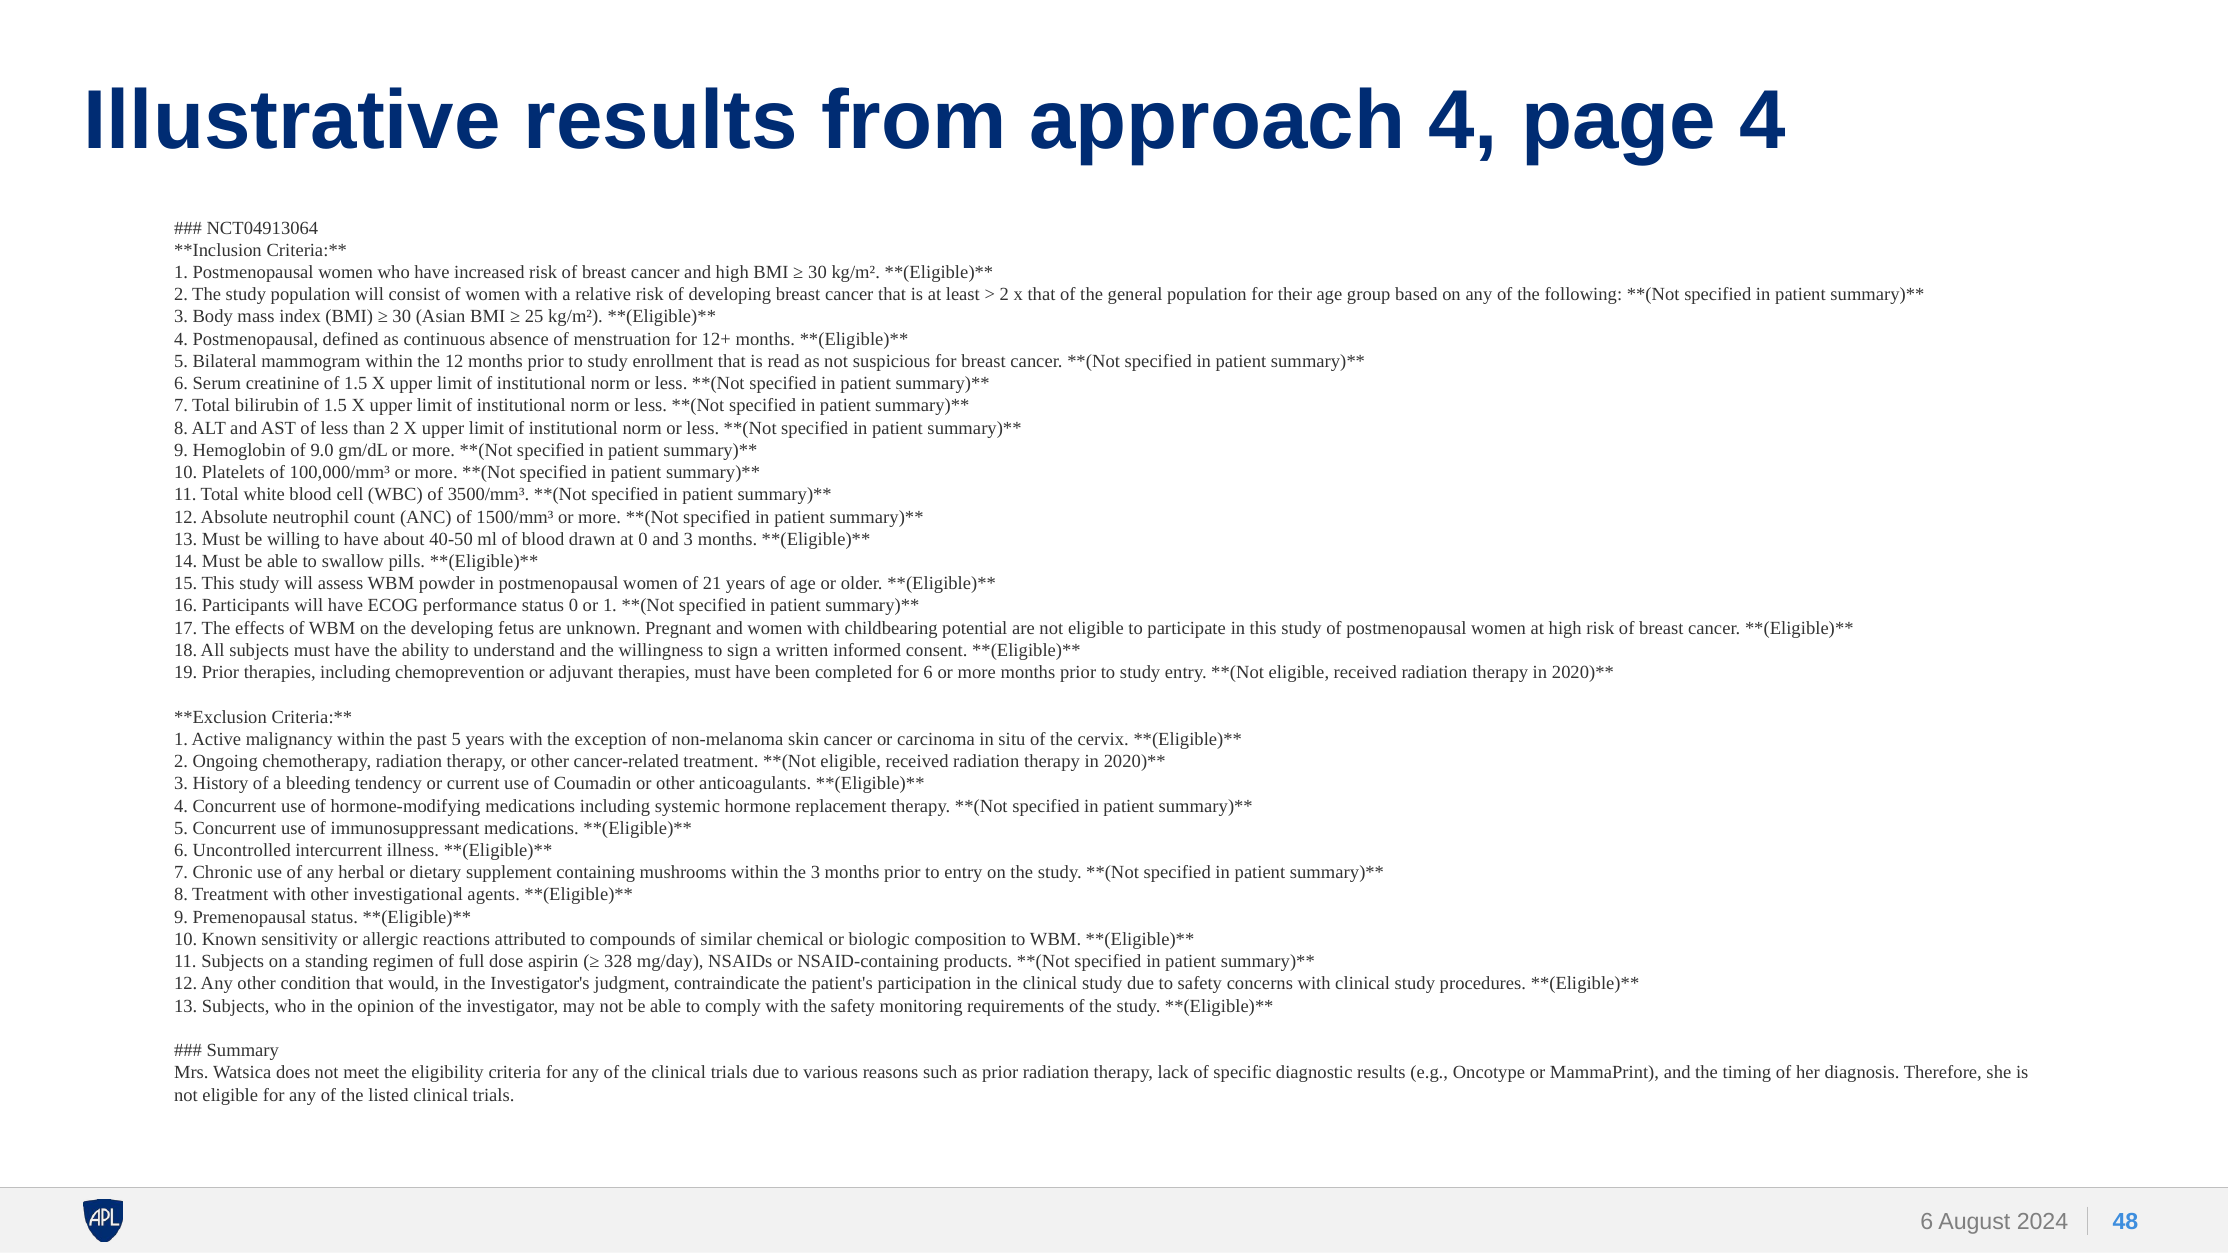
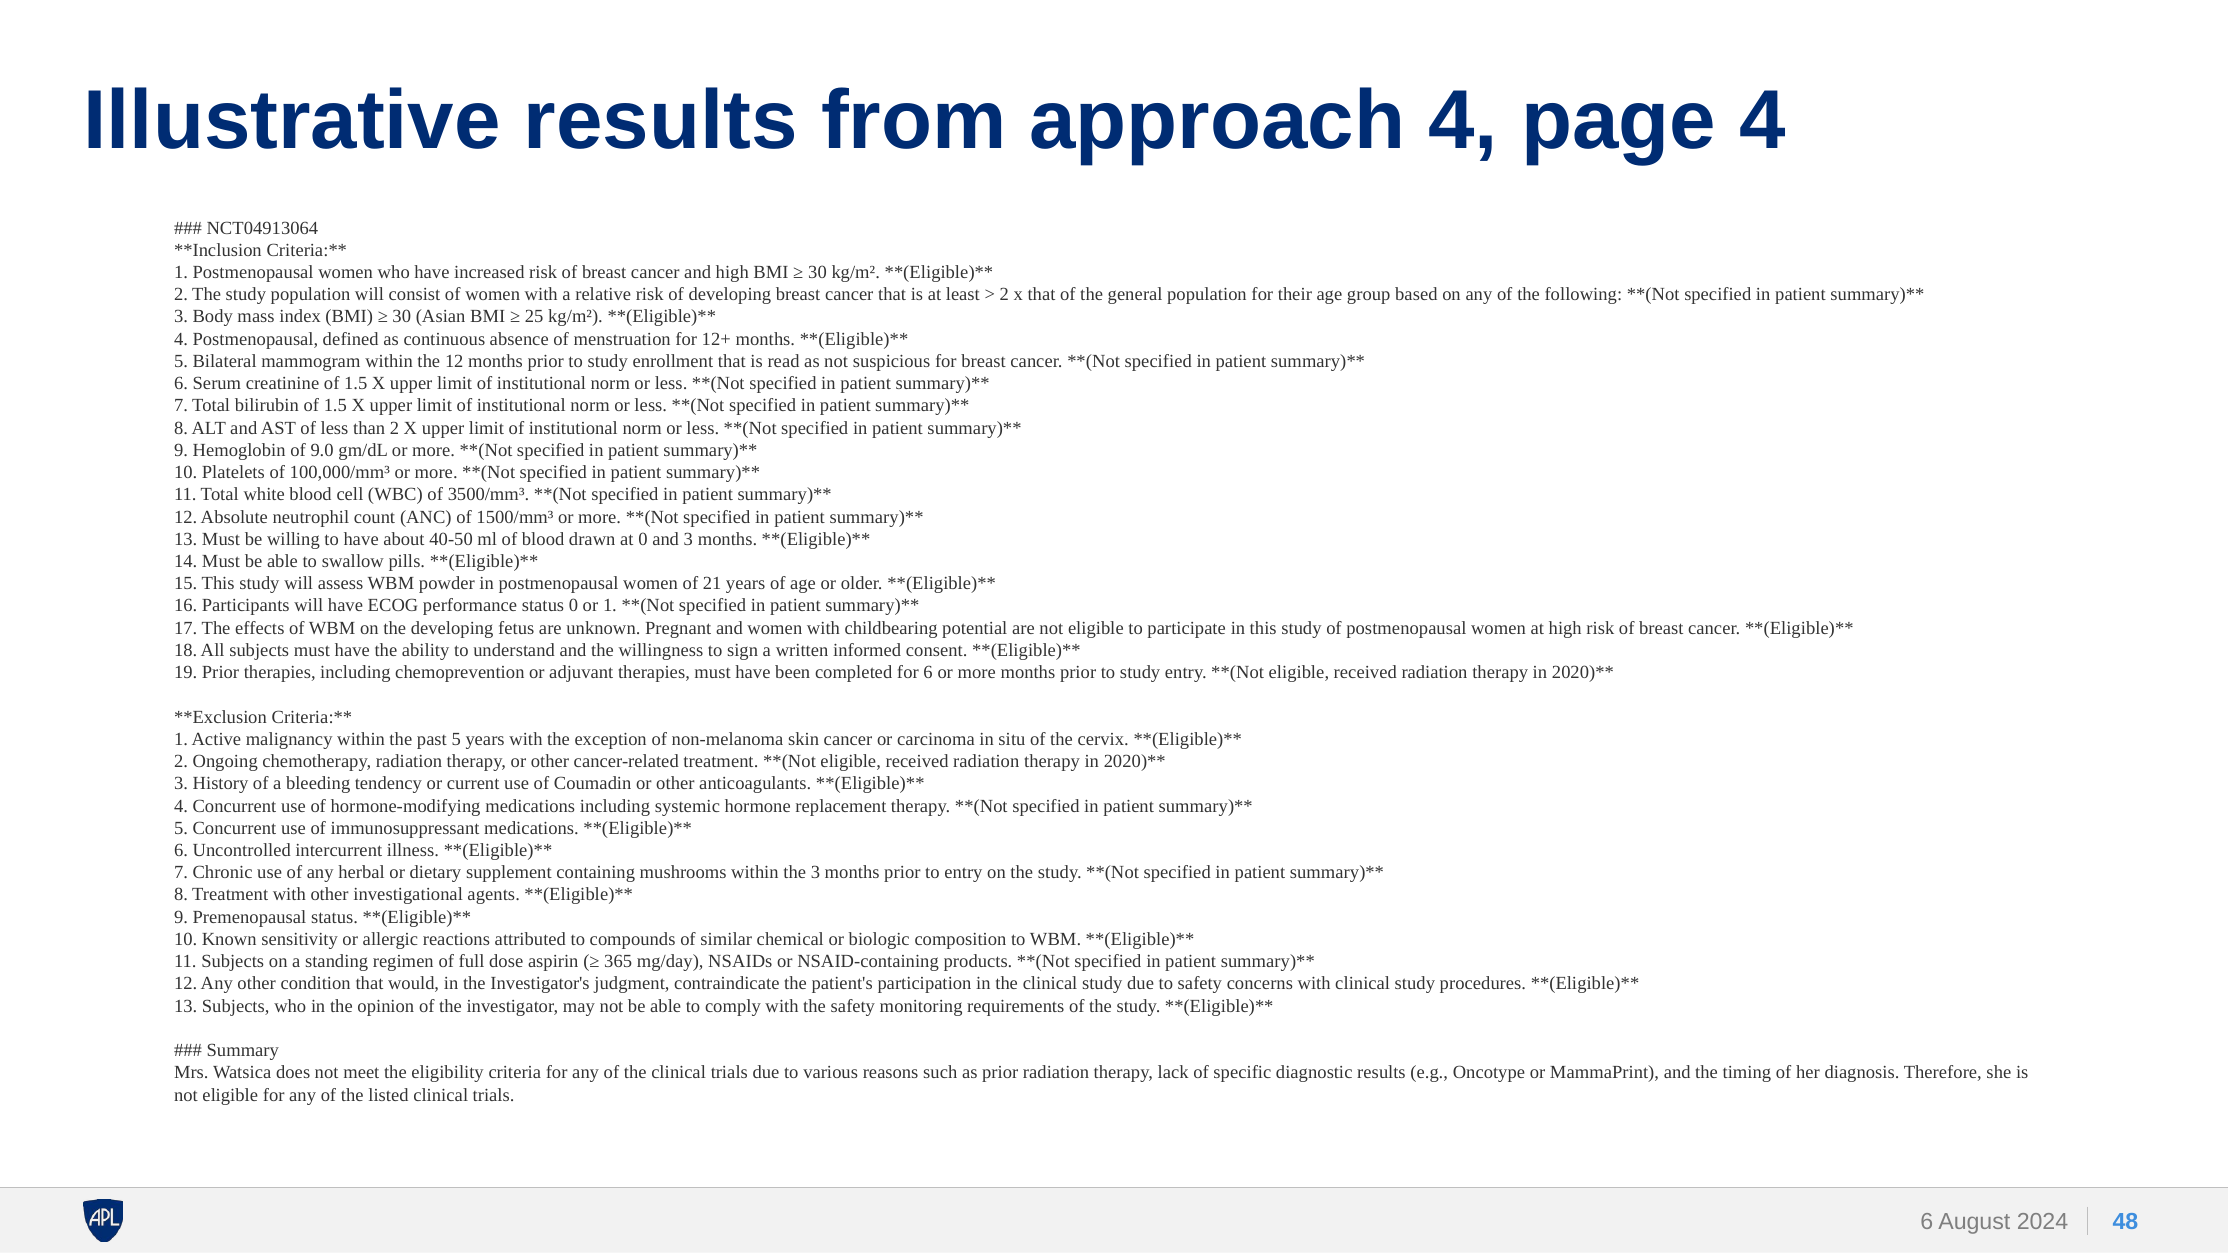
328: 328 -> 365
